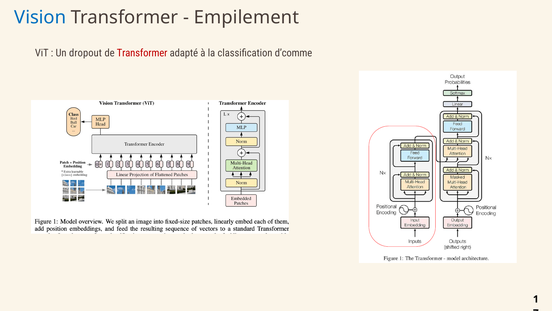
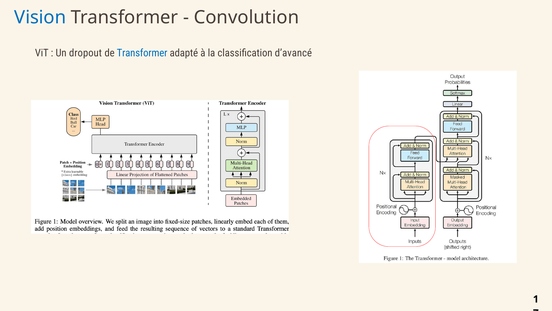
Empilement: Empilement -> Convolution
Transformer at (142, 53) colour: red -> blue
d’comme: d’comme -> d’avancé
